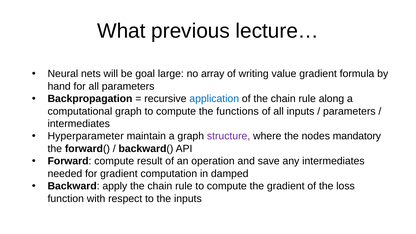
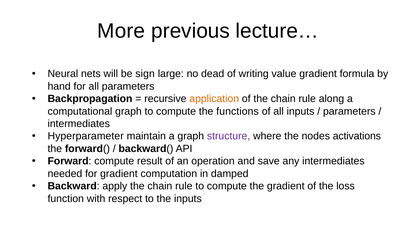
What: What -> More
goal: goal -> sign
array: array -> dead
application colour: blue -> orange
mandatory: mandatory -> activations
